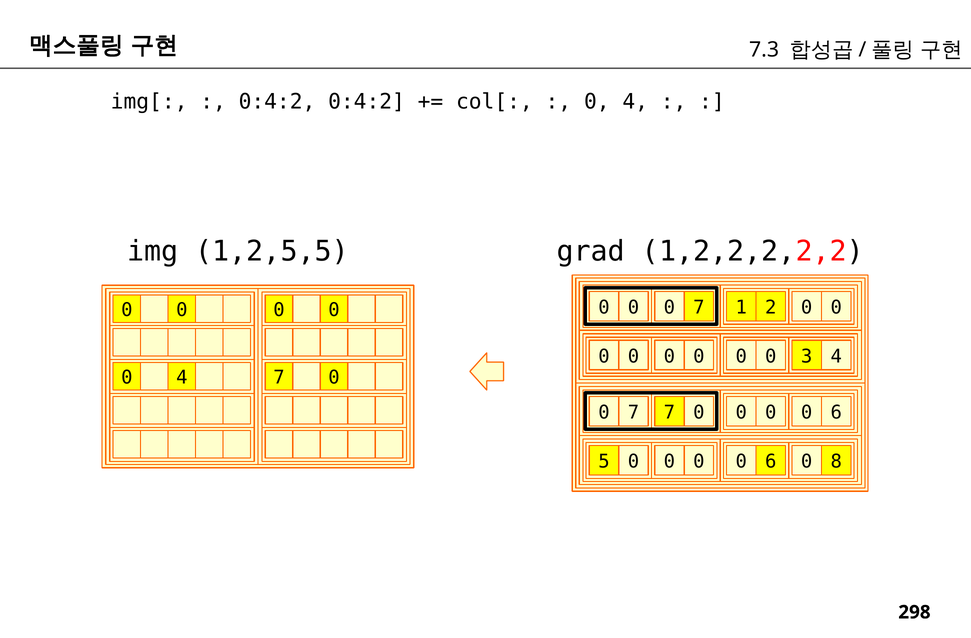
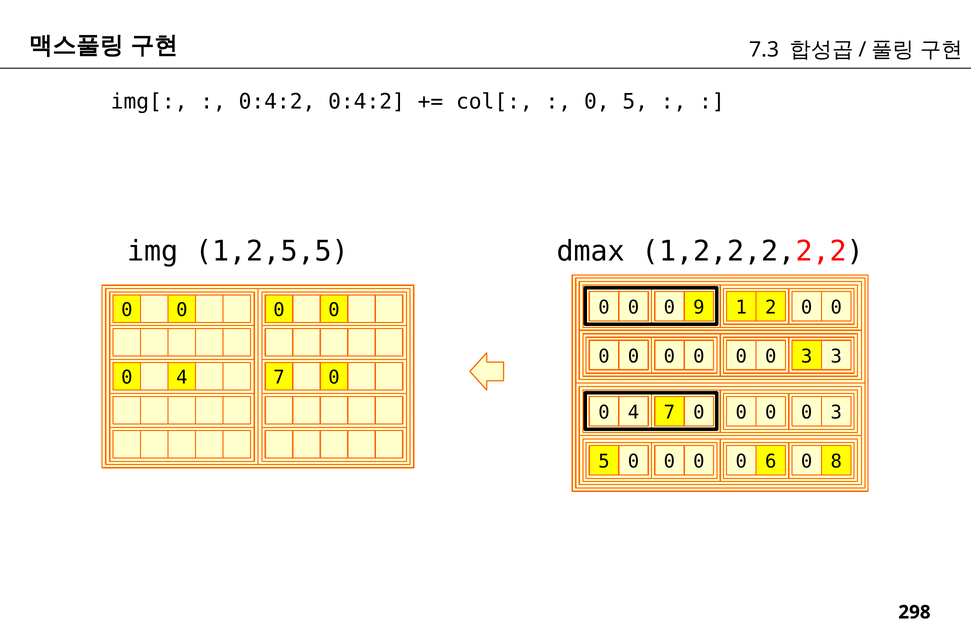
4 at (635, 102): 4 -> 5
grad: grad -> dmax
0 0 0 7: 7 -> 9
3 4: 4 -> 3
7 at (634, 412): 7 -> 4
6 at (836, 412): 6 -> 3
